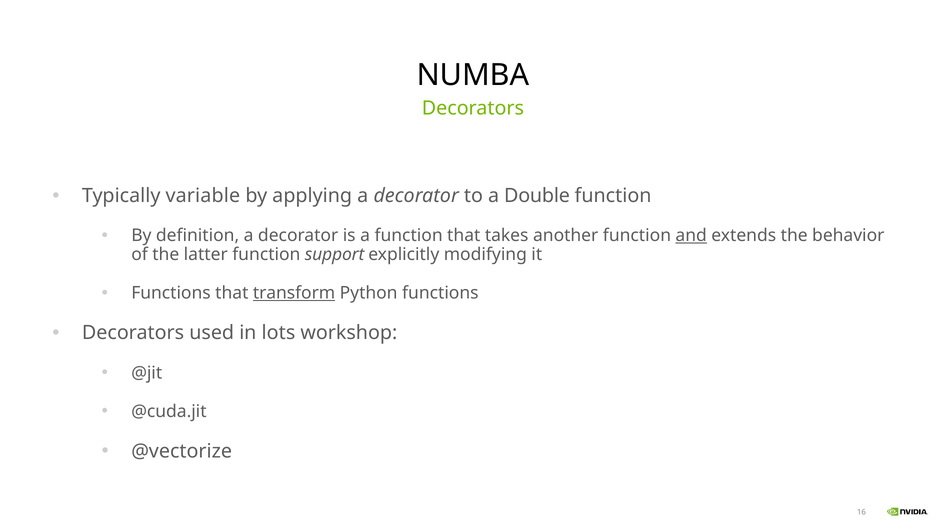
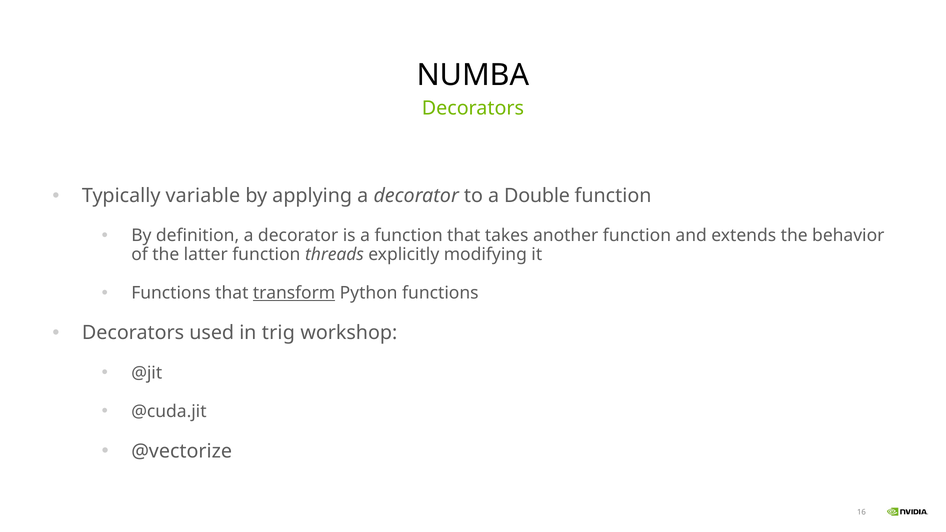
and underline: present -> none
support: support -> threads
lots: lots -> trig
